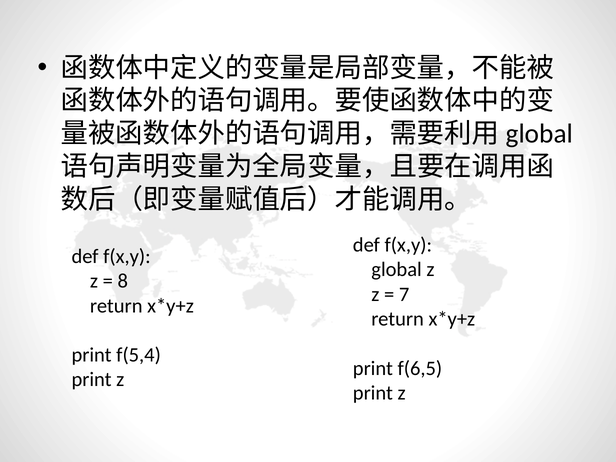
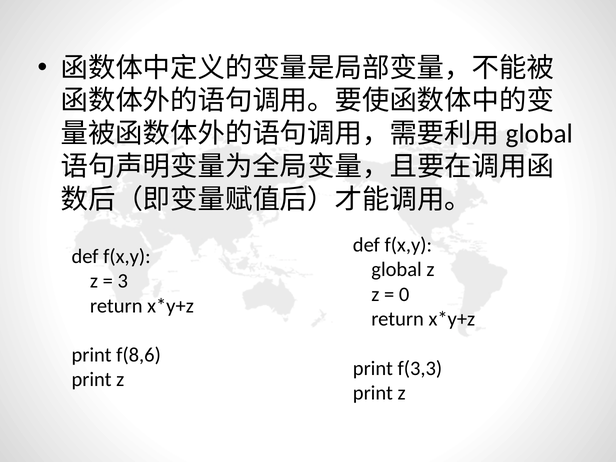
8: 8 -> 3
7: 7 -> 0
f(5,4: f(5,4 -> f(8,6
f(6,5: f(6,5 -> f(3,3
